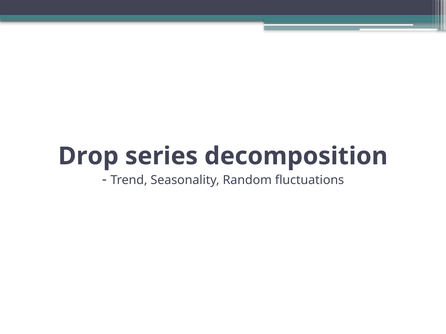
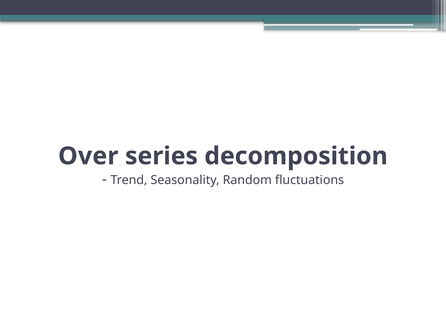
Drop: Drop -> Over
